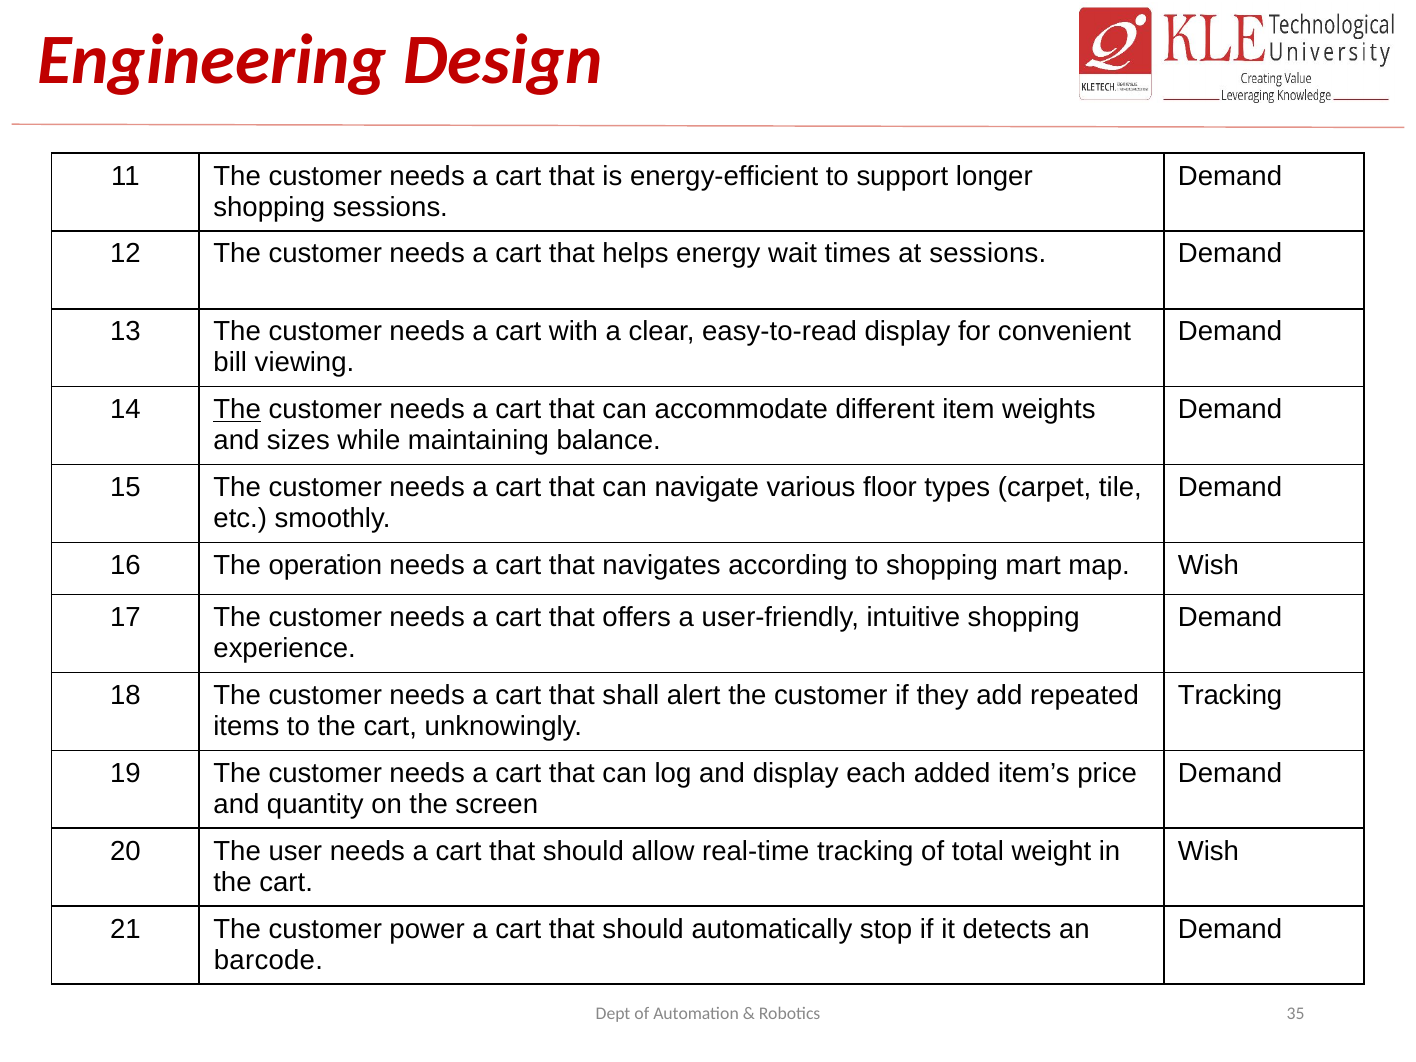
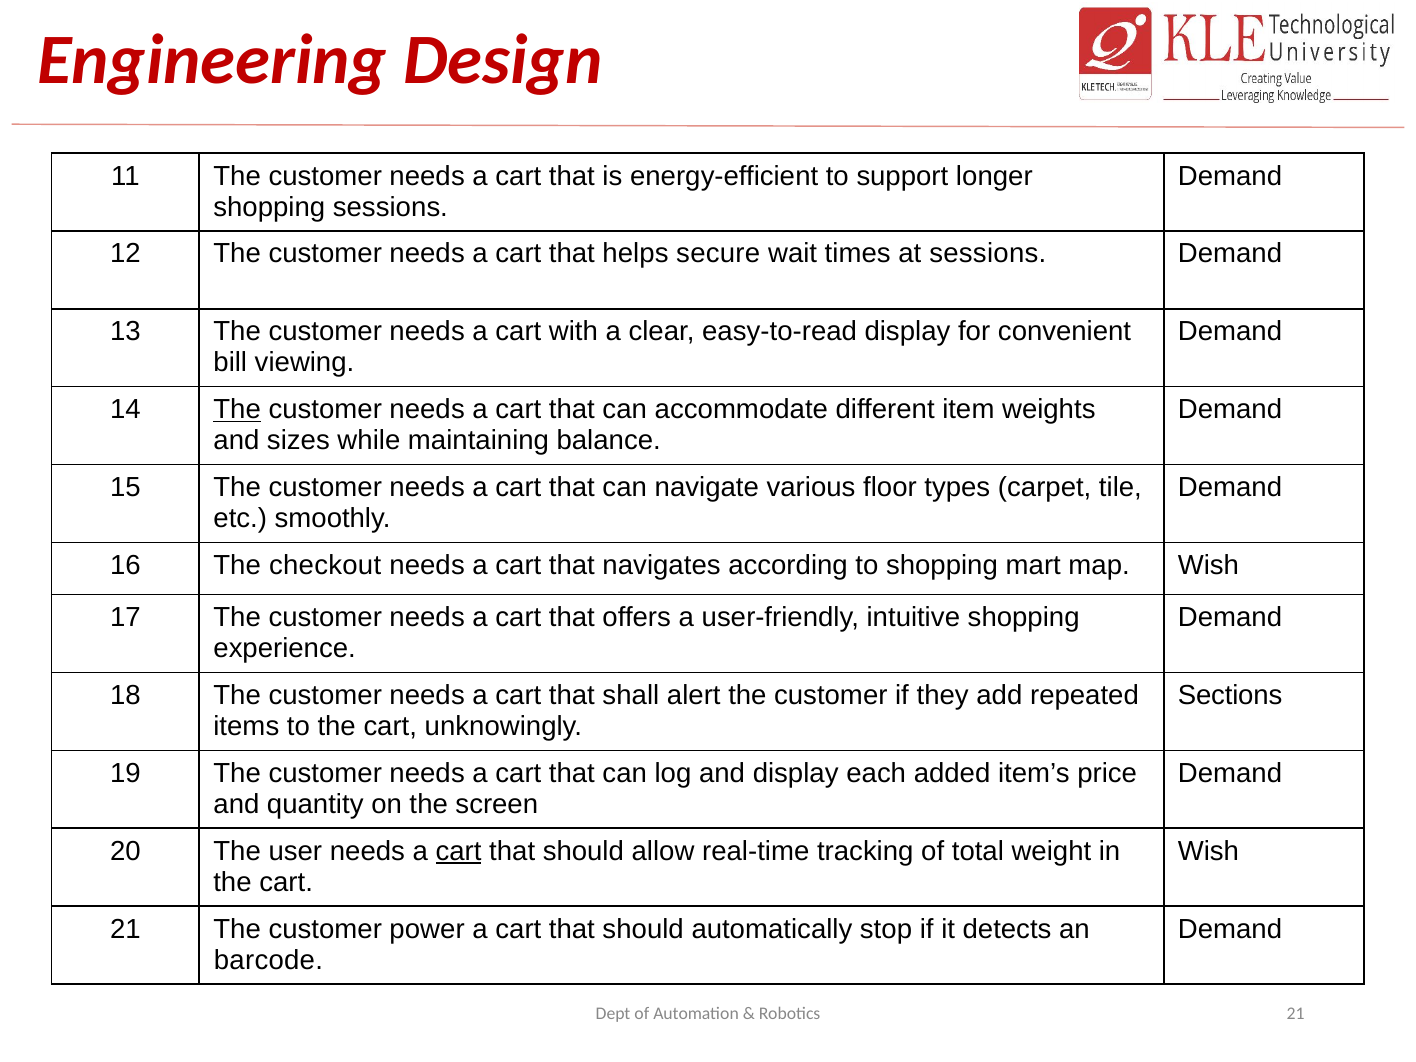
energy: energy -> secure
operation: operation -> checkout
Tracking at (1230, 696): Tracking -> Sections
cart at (459, 851) underline: none -> present
Robotics 35: 35 -> 21
